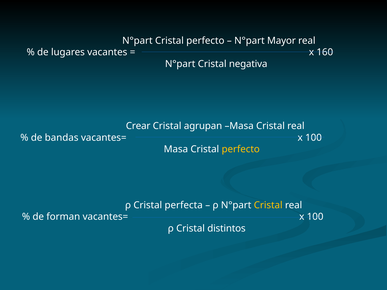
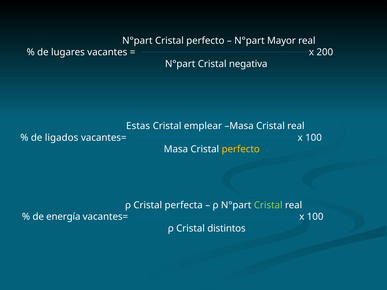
160: 160 -> 200
Crear: Crear -> Estas
agrupan: agrupan -> emplear
bandas: bandas -> ligados
Cristal at (268, 205) colour: yellow -> light green
forman: forman -> energía
